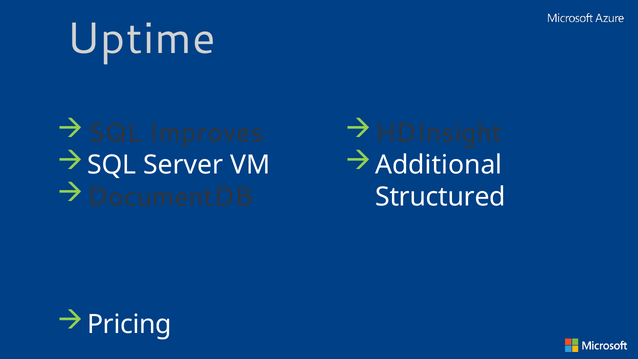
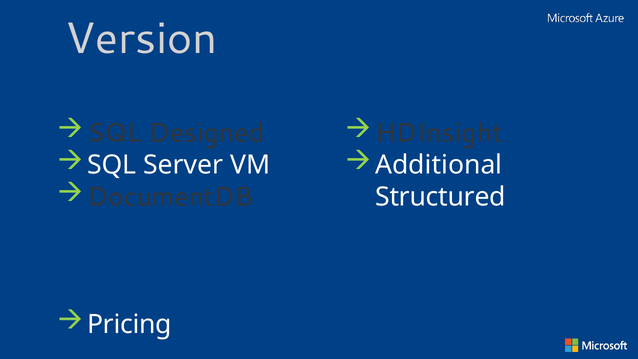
Uptime: Uptime -> Version
Improves: Improves -> Designed
